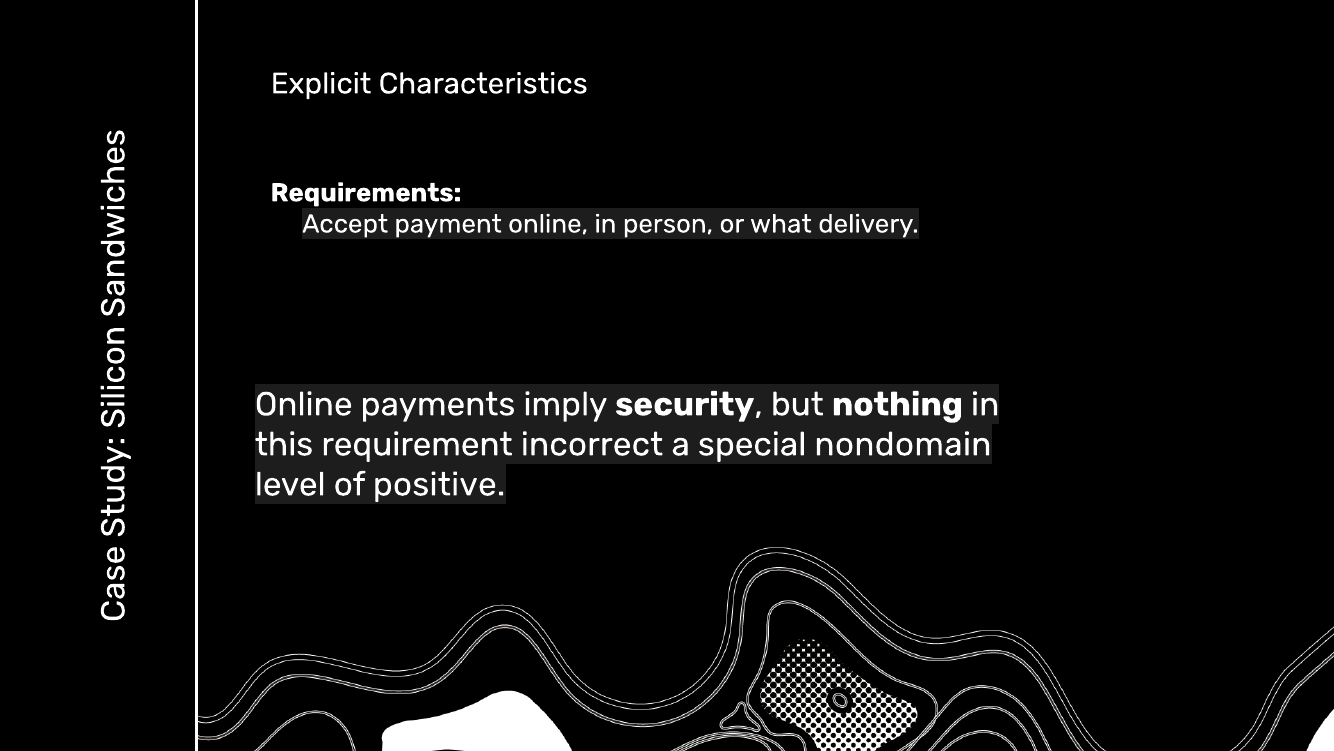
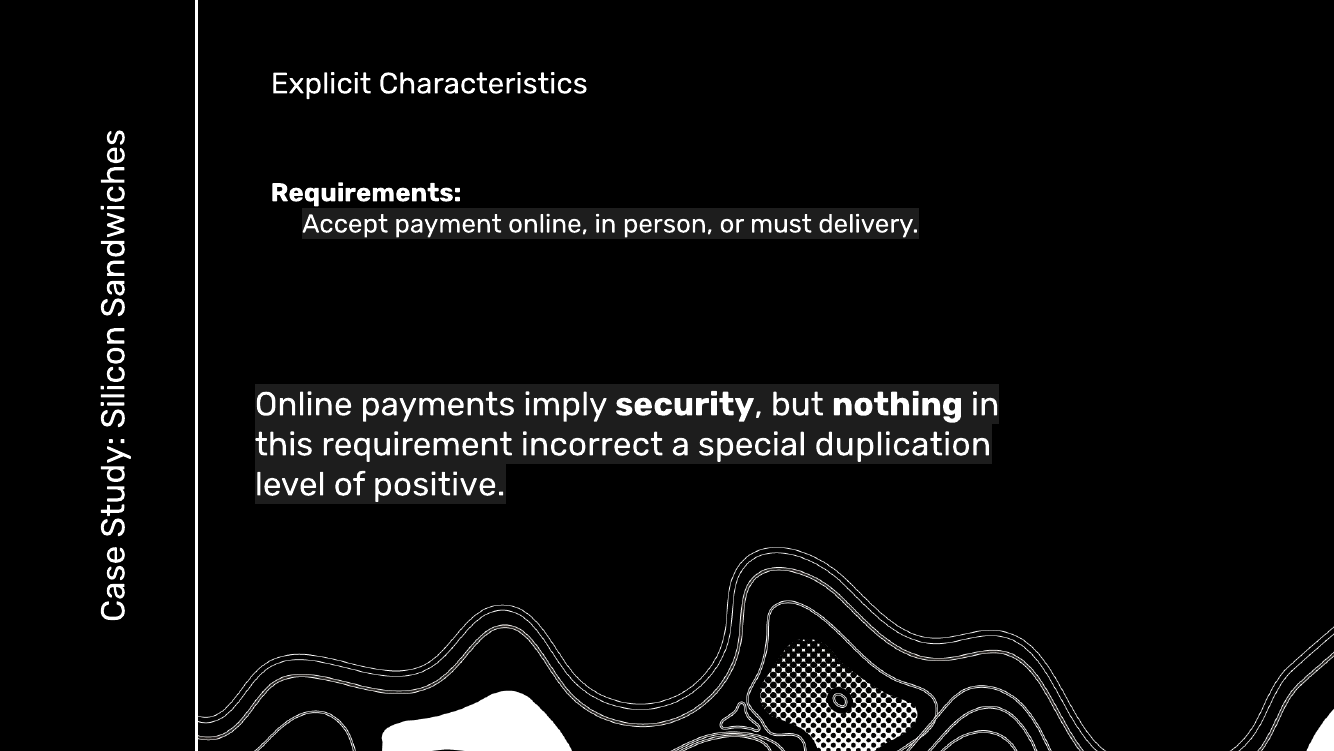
what: what -> must
nondomain: nondomain -> duplication
